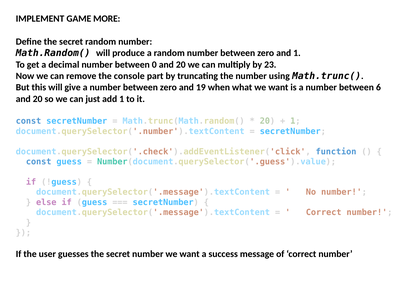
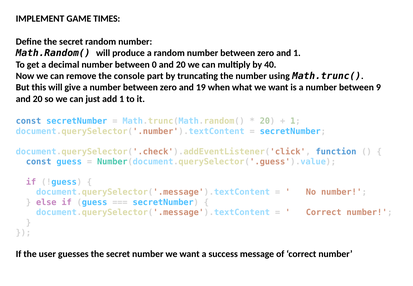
MORE: MORE -> TIMES
23: 23 -> 40
6: 6 -> 9
